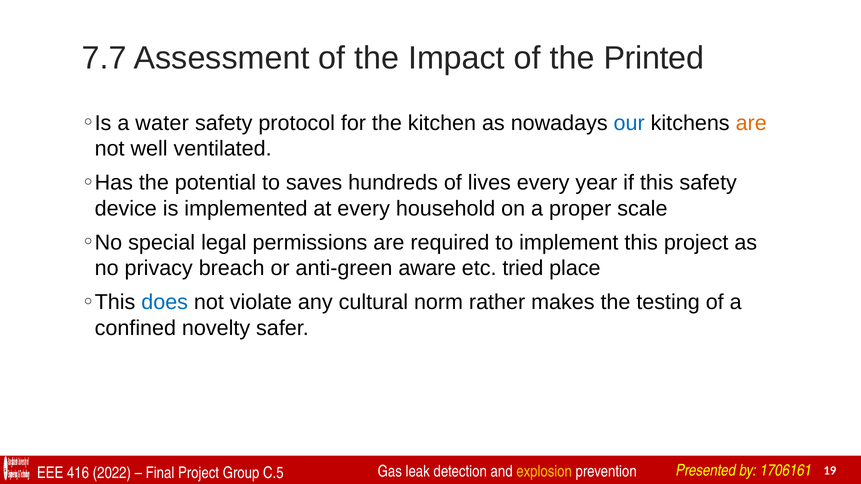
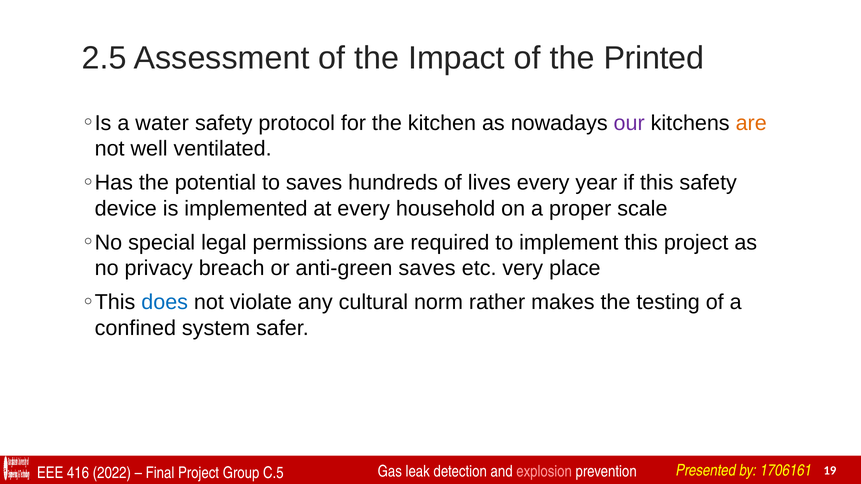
7.7: 7.7 -> 2.5
our colour: blue -> purple
anti-green aware: aware -> saves
tried: tried -> very
novelty: novelty -> system
explosion colour: yellow -> pink
